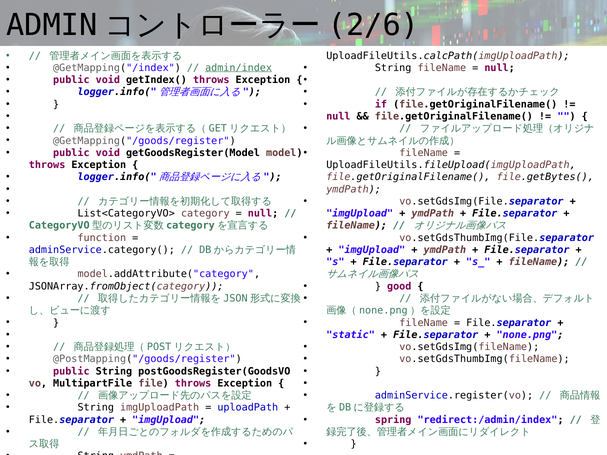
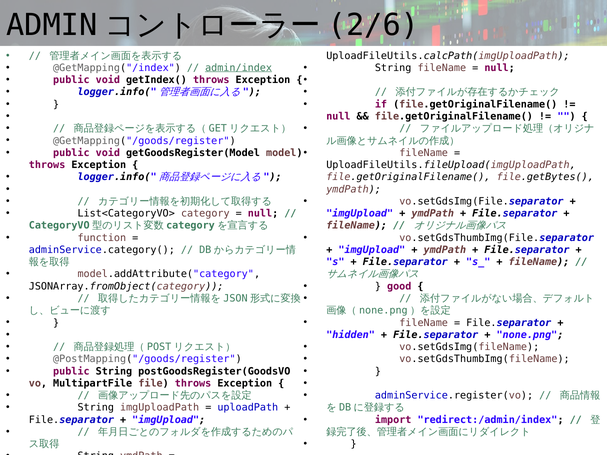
static: static -> hidden
spring: spring -> import
